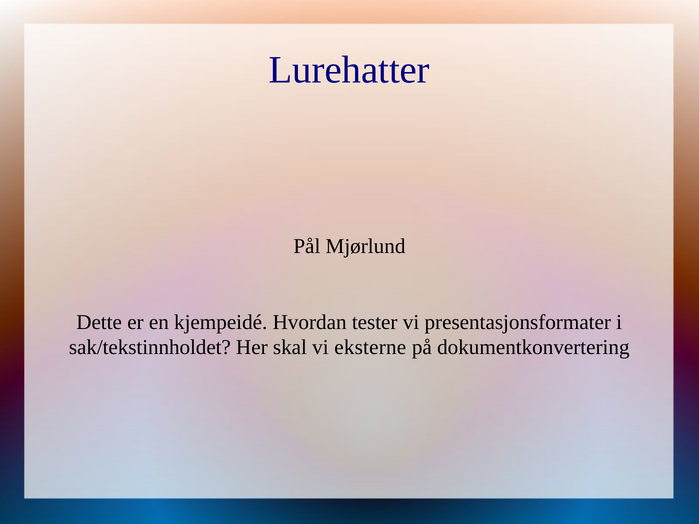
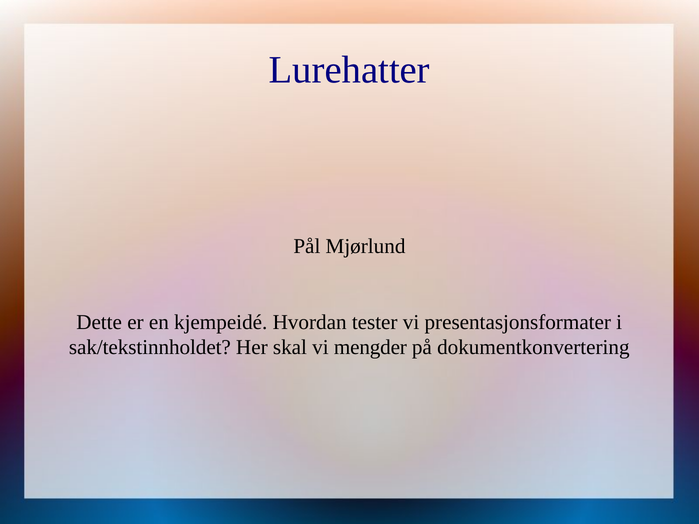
eksterne: eksterne -> mengder
